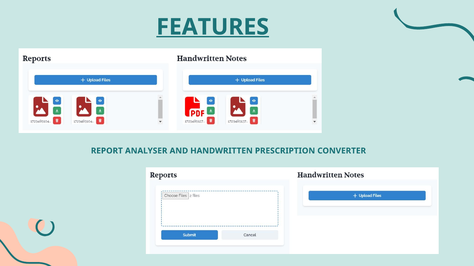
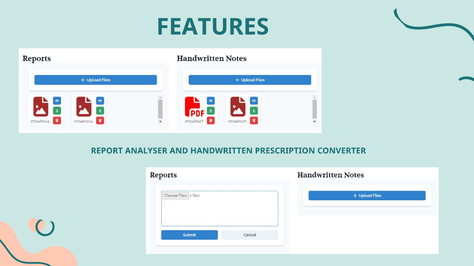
FEATURES underline: present -> none
